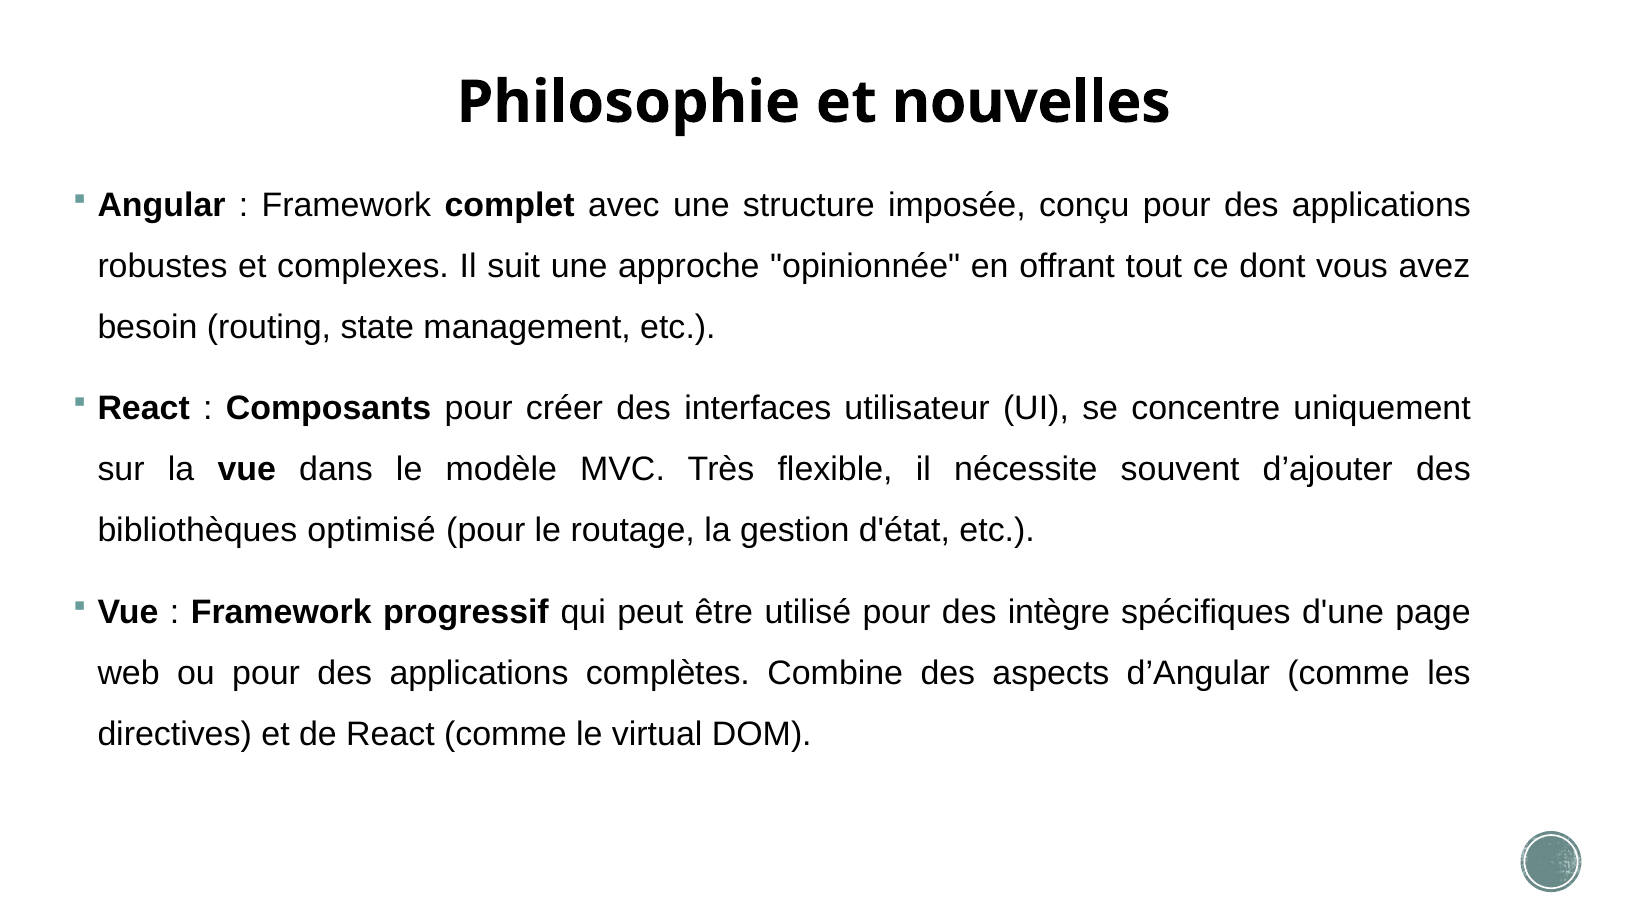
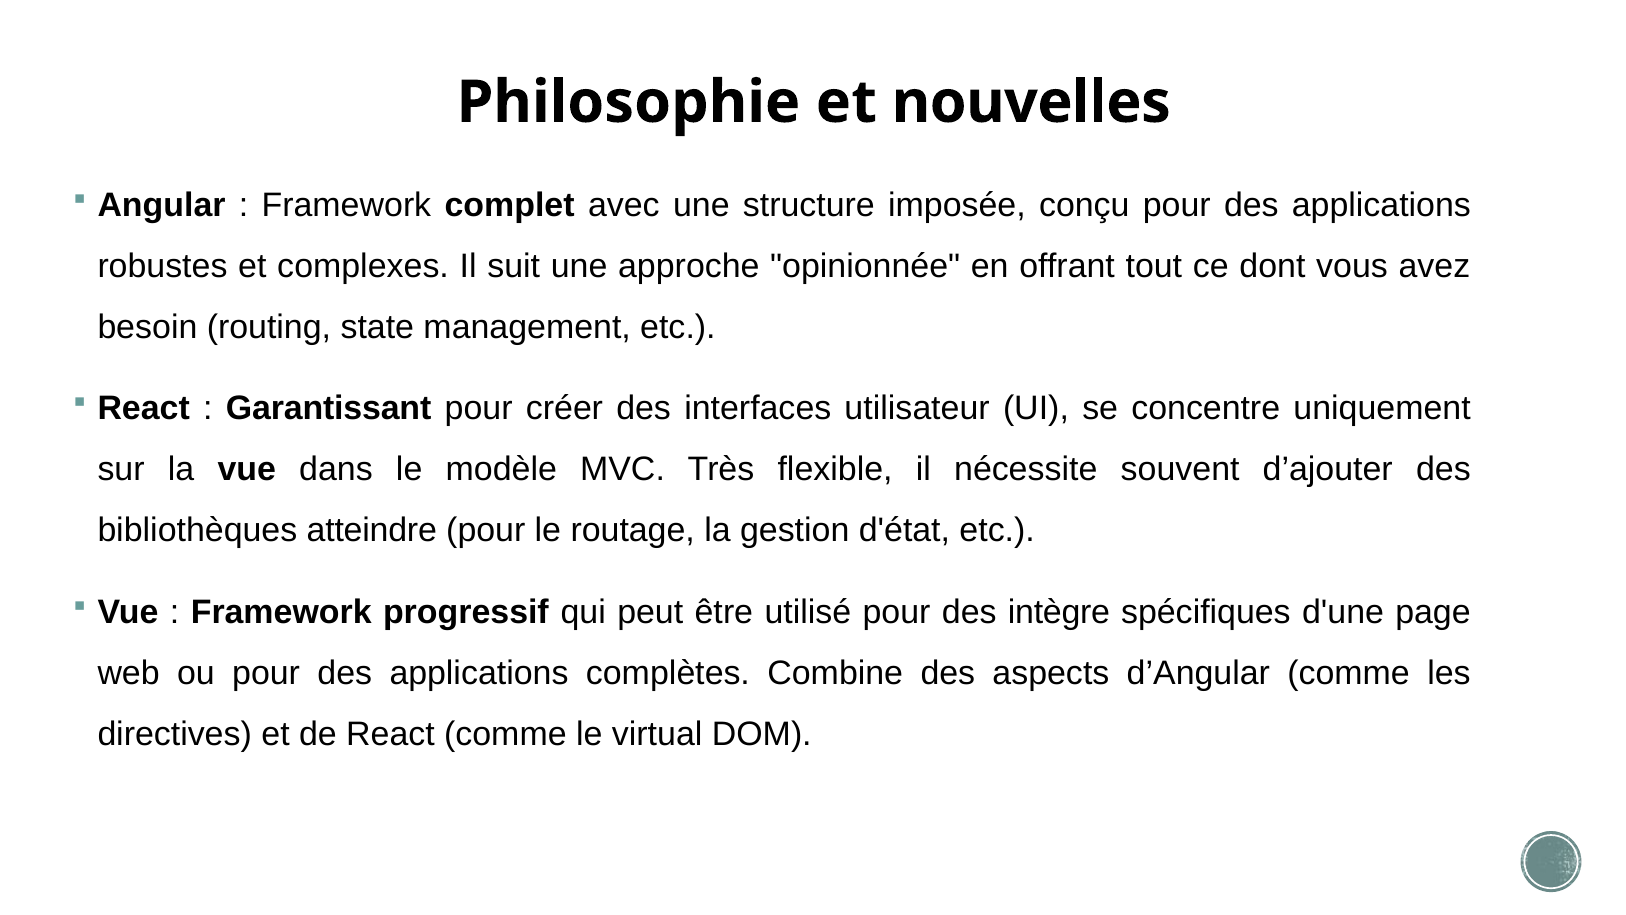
Composants: Composants -> Garantissant
optimisé: optimisé -> atteindre
